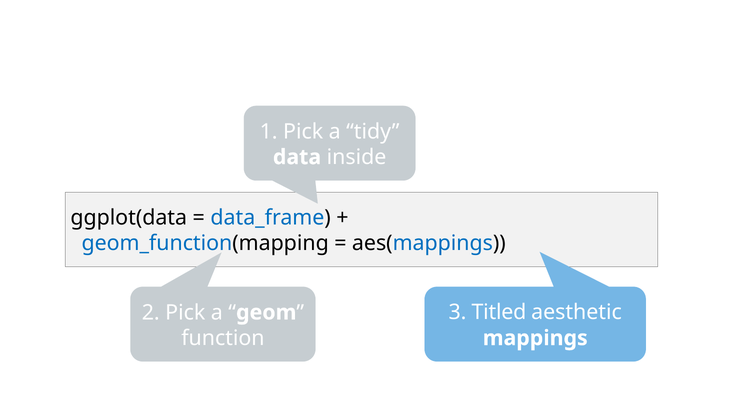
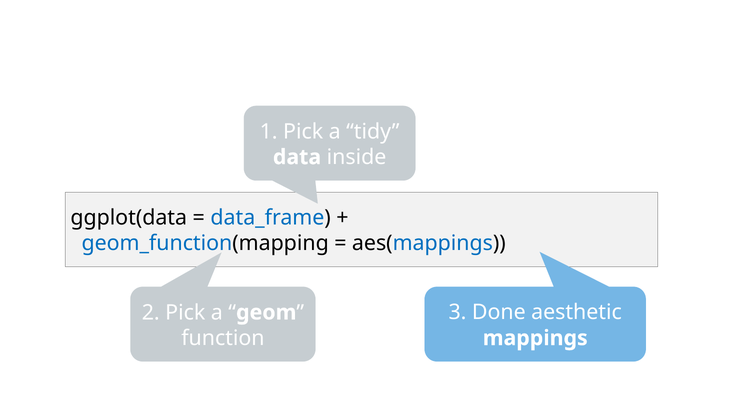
Titled: Titled -> Done
